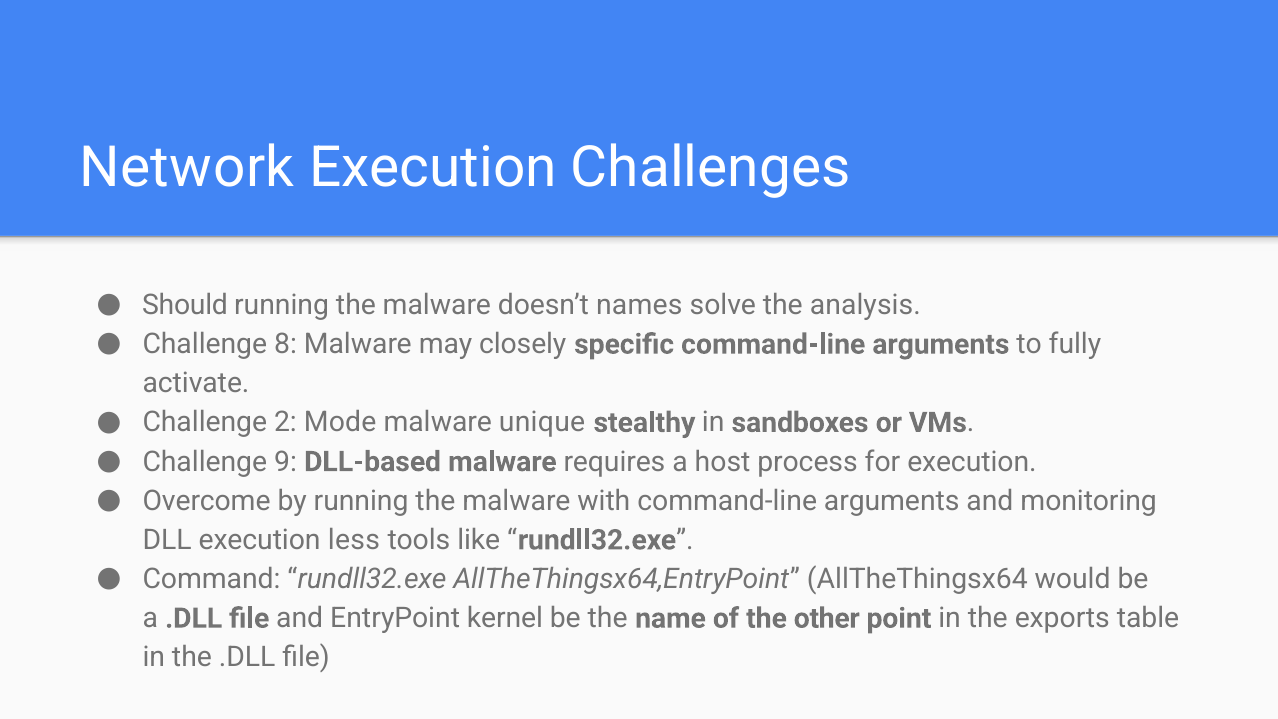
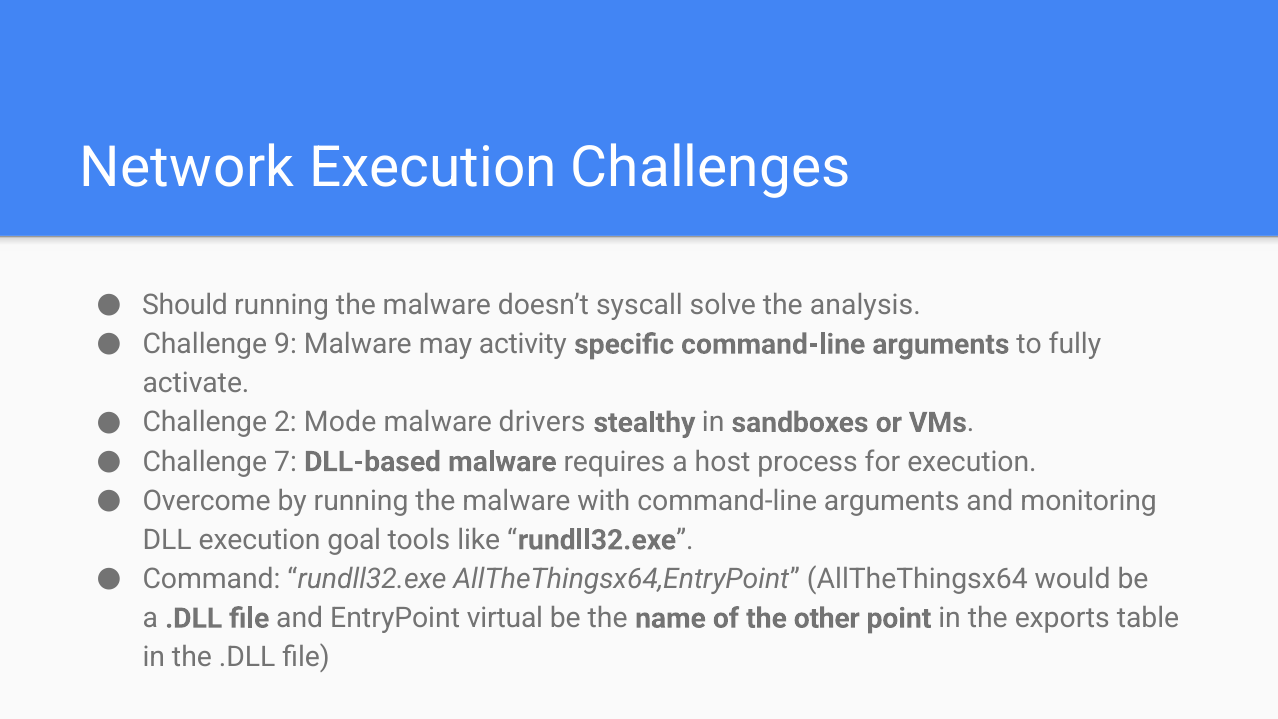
names: names -> syscall
8: 8 -> 9
closely: closely -> activity
unique: unique -> drivers
9: 9 -> 7
less: less -> goal
kernel: kernel -> virtual
